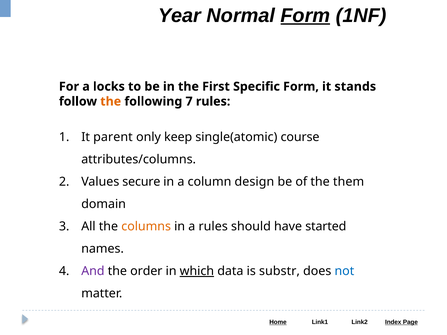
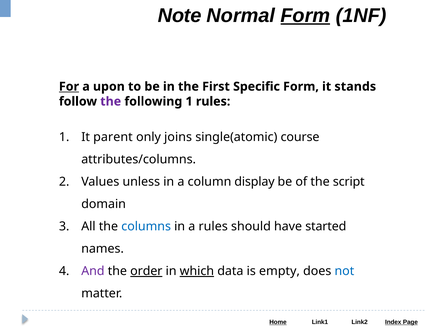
Year: Year -> Note
For underline: none -> present
locks: locks -> upon
the at (111, 102) colour: orange -> purple
following 7: 7 -> 1
keep: keep -> joins
secure: secure -> unless
design: design -> display
them: them -> script
columns colour: orange -> blue
order underline: none -> present
substr: substr -> empty
